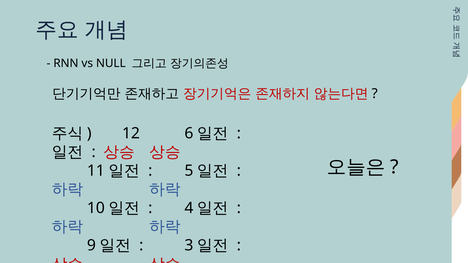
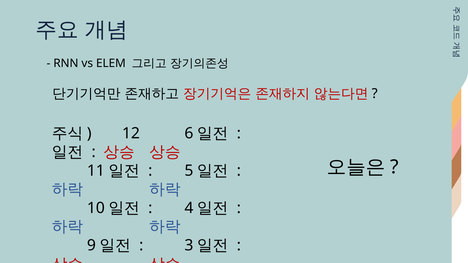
NULL: NULL -> ELEM
